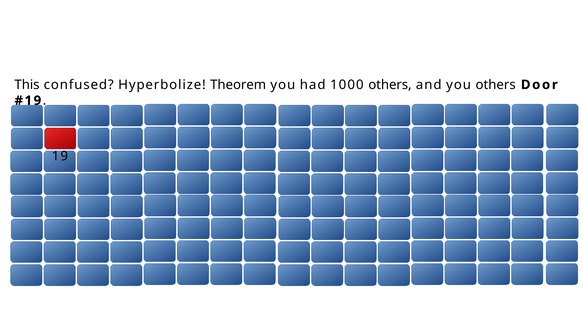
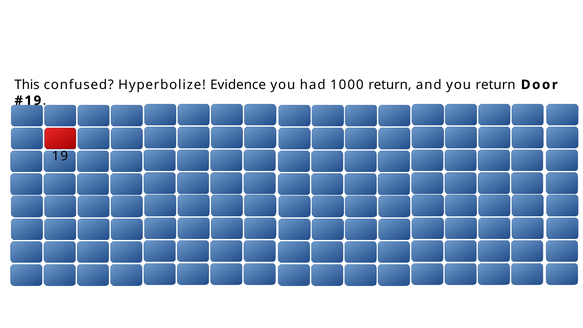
Theorem: Theorem -> Evidence
1000 others: others -> return
you others: others -> return
